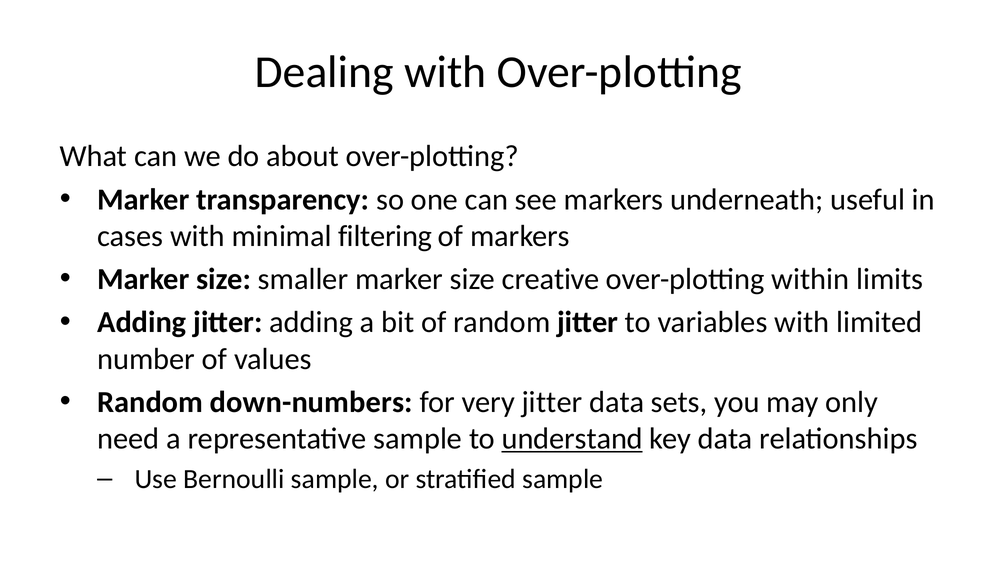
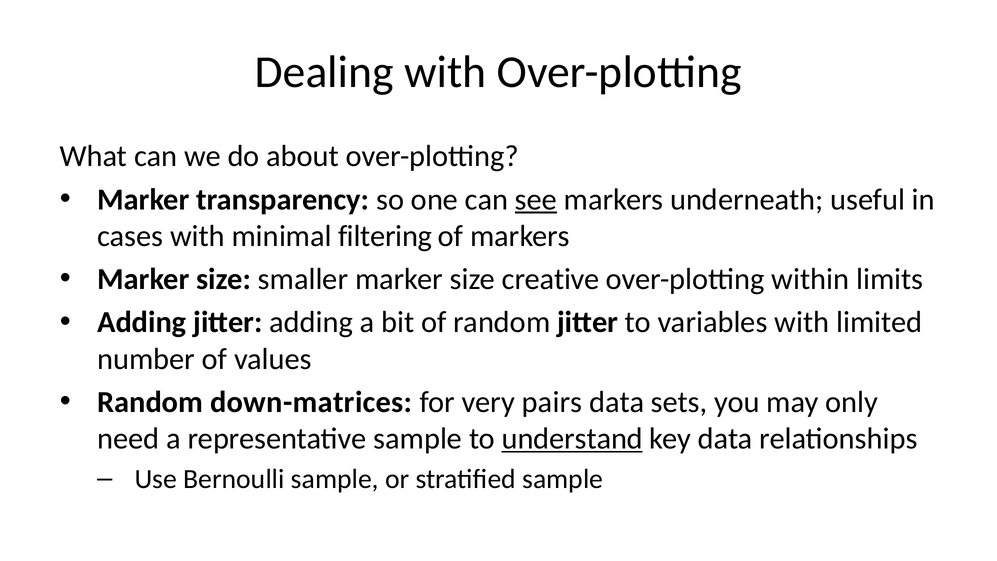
see underline: none -> present
down-numbers: down-numbers -> down-matrices
very jitter: jitter -> pairs
